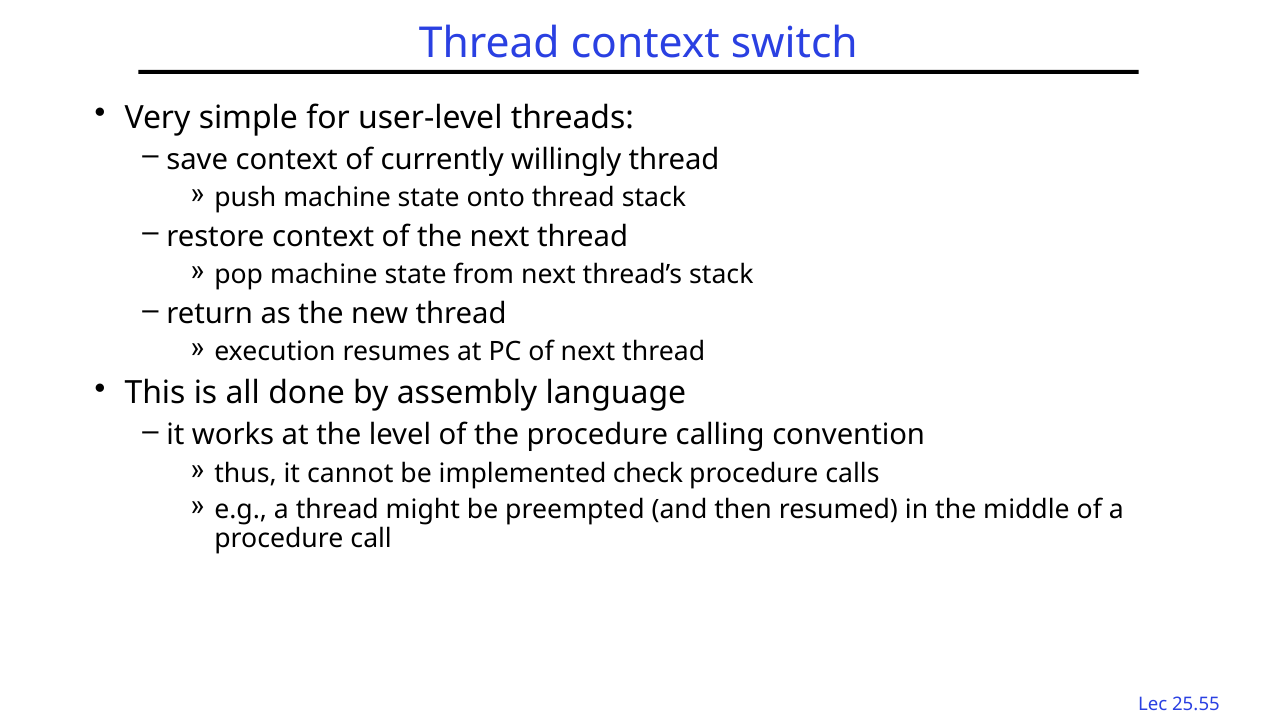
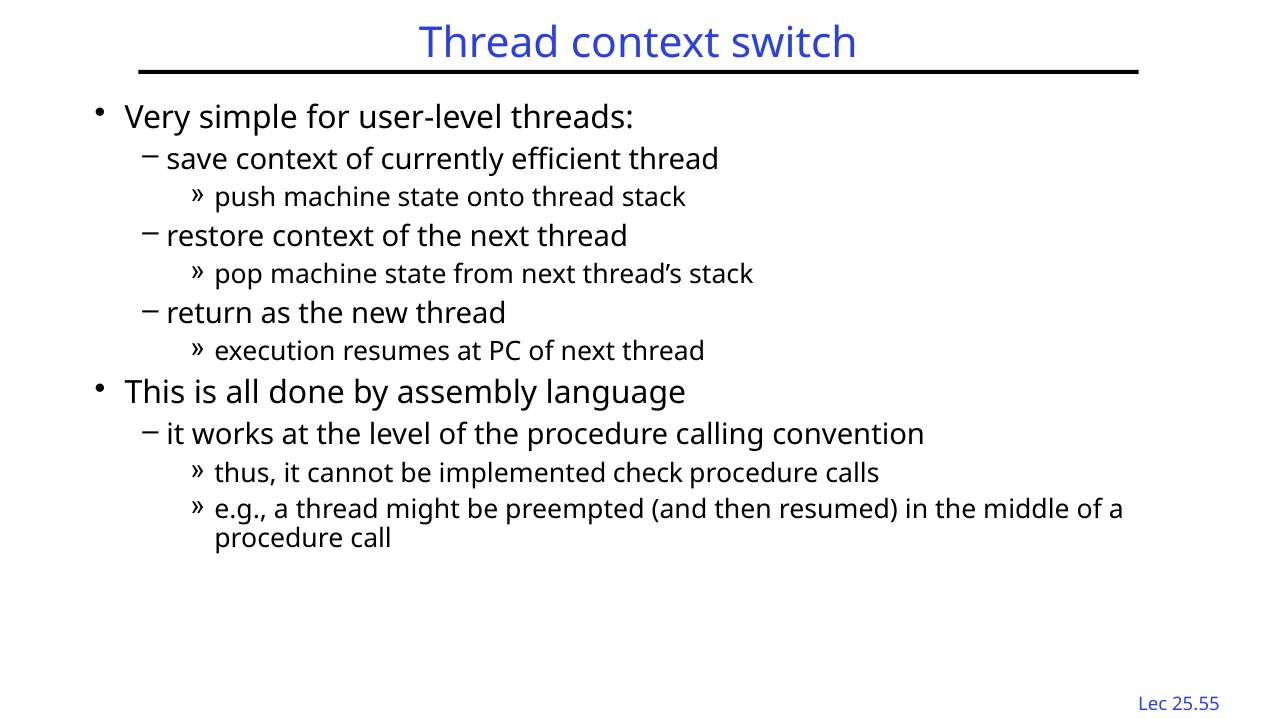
willingly: willingly -> efficient
